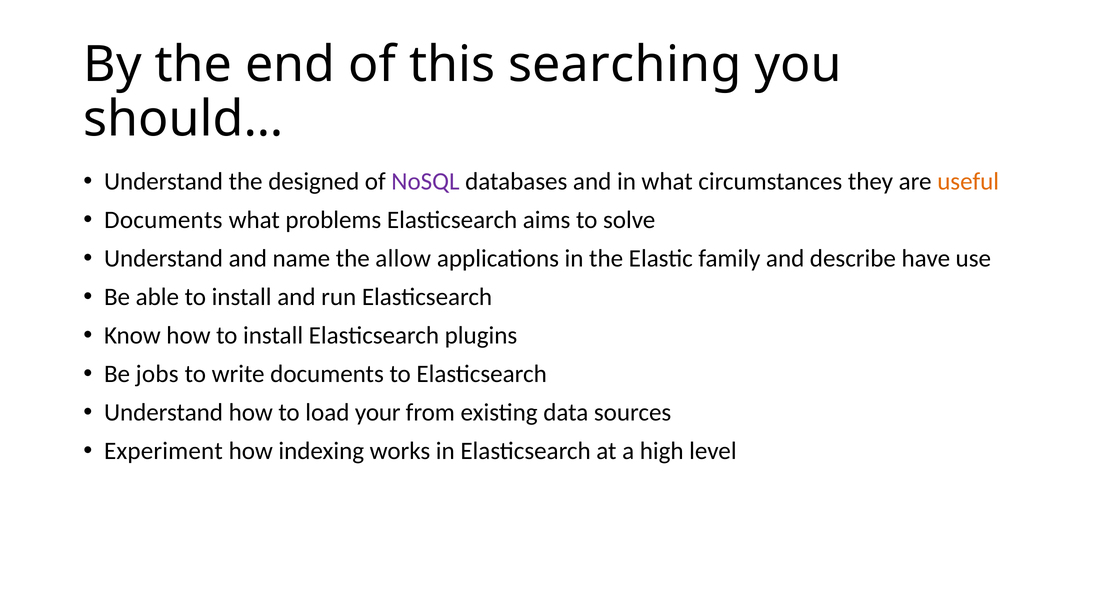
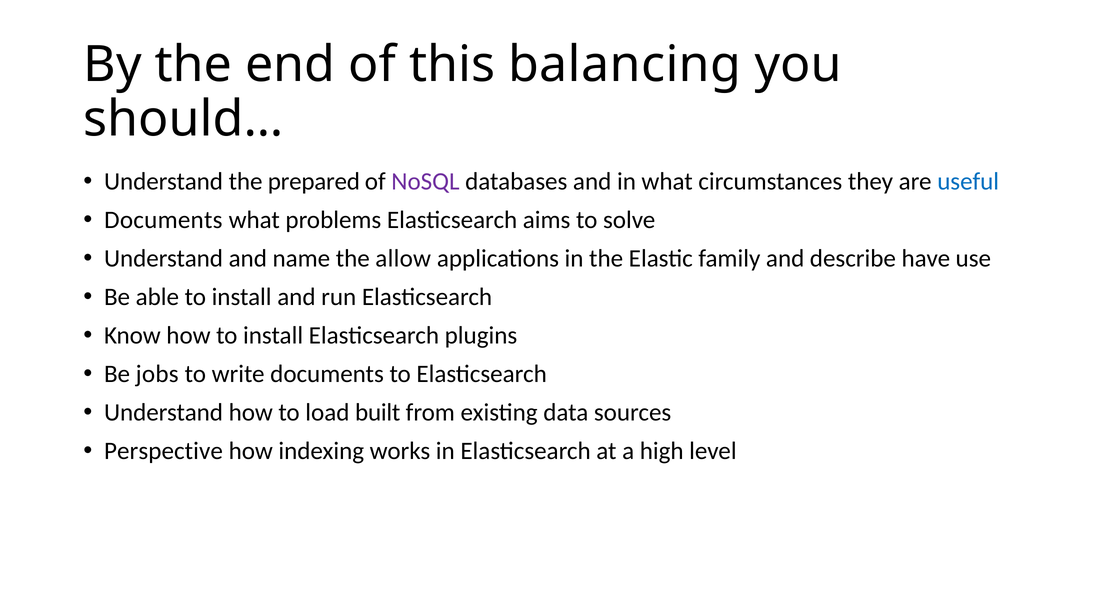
searching: searching -> balancing
designed: designed -> prepared
useful colour: orange -> blue
your: your -> built
Experiment: Experiment -> Perspective
